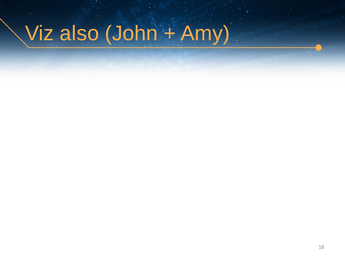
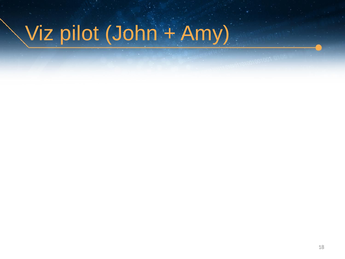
also: also -> pilot
